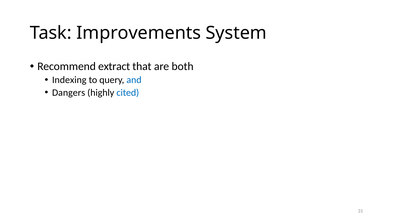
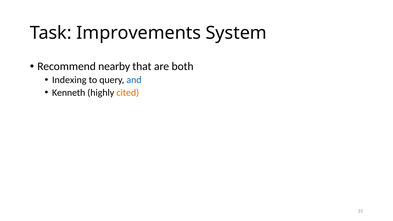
extract: extract -> nearby
Dangers: Dangers -> Kenneth
cited colour: blue -> orange
